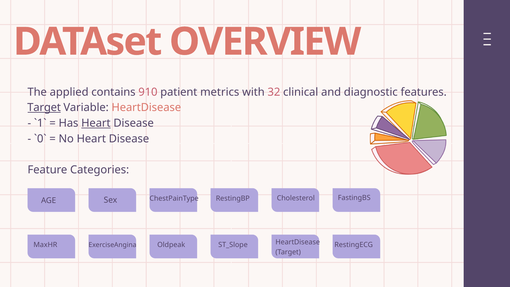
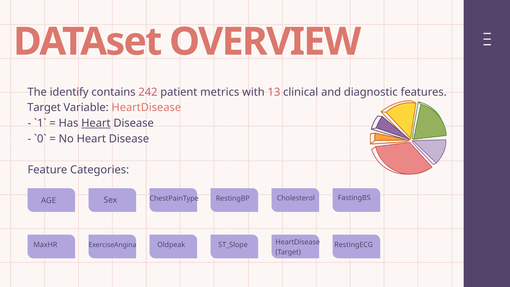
applied: applied -> identify
910: 910 -> 242
32: 32 -> 13
Target at (44, 108) underline: present -> none
